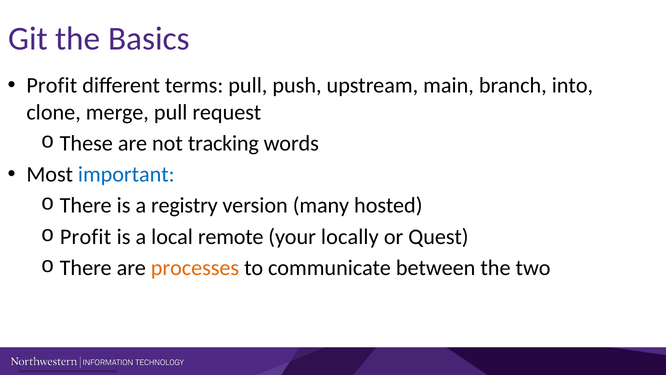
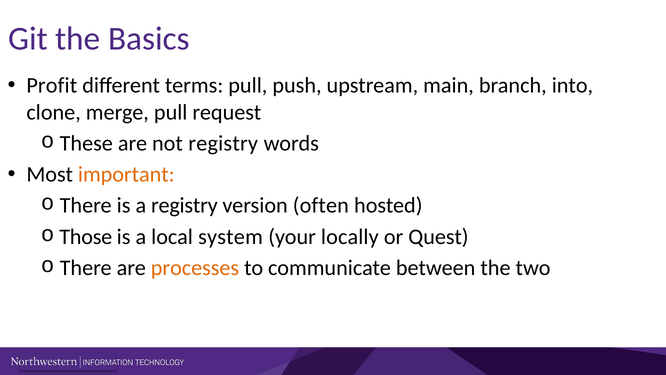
not tracking: tracking -> registry
important colour: blue -> orange
many: many -> often
Profit at (86, 236): Profit -> Those
remote: remote -> system
